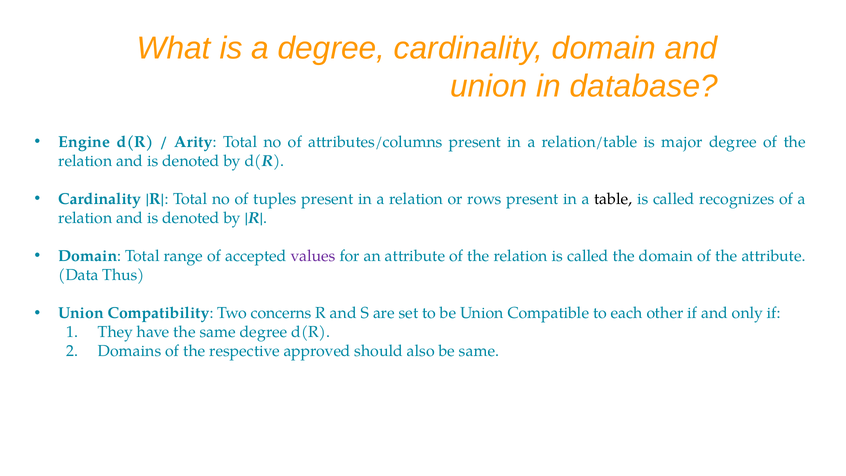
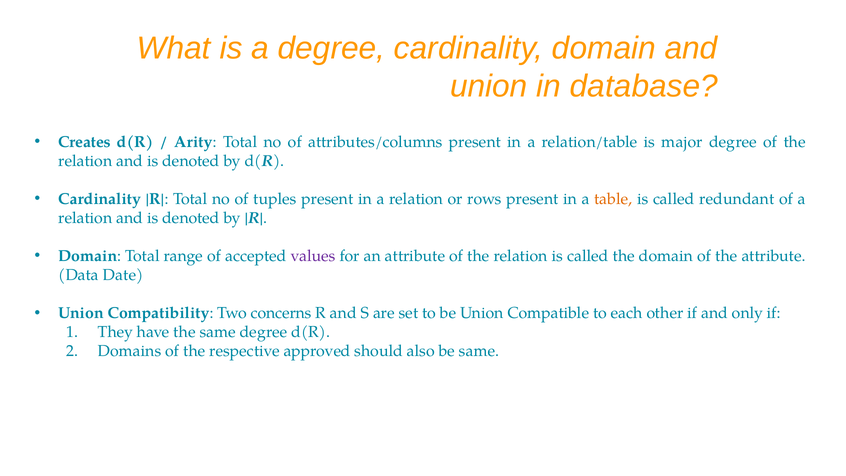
Engine: Engine -> Creates
table colour: black -> orange
recognizes: recognizes -> redundant
Thus: Thus -> Date
